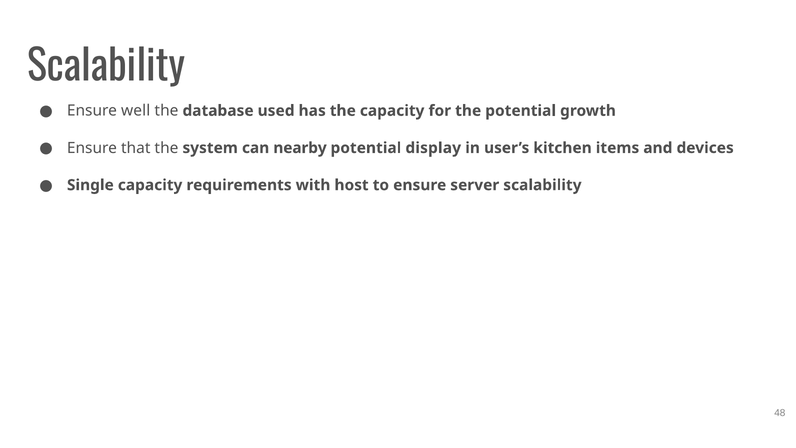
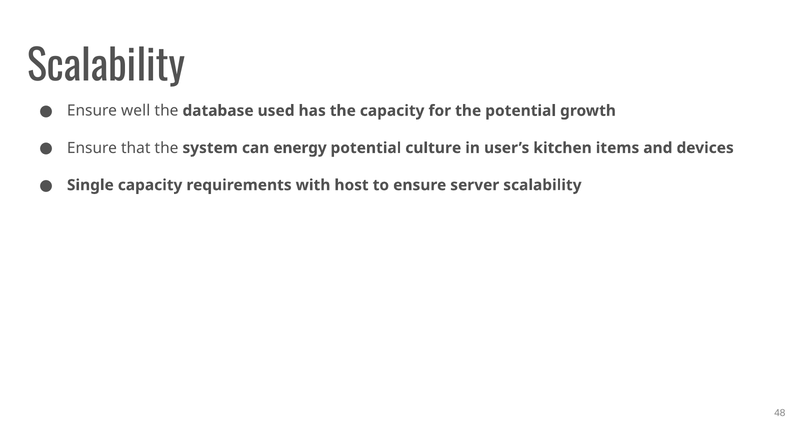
nearby: nearby -> energy
display: display -> culture
